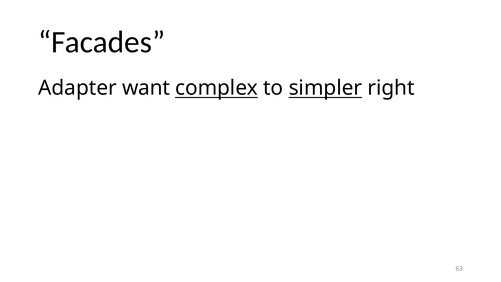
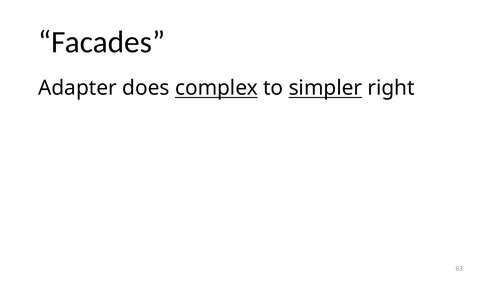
want: want -> does
